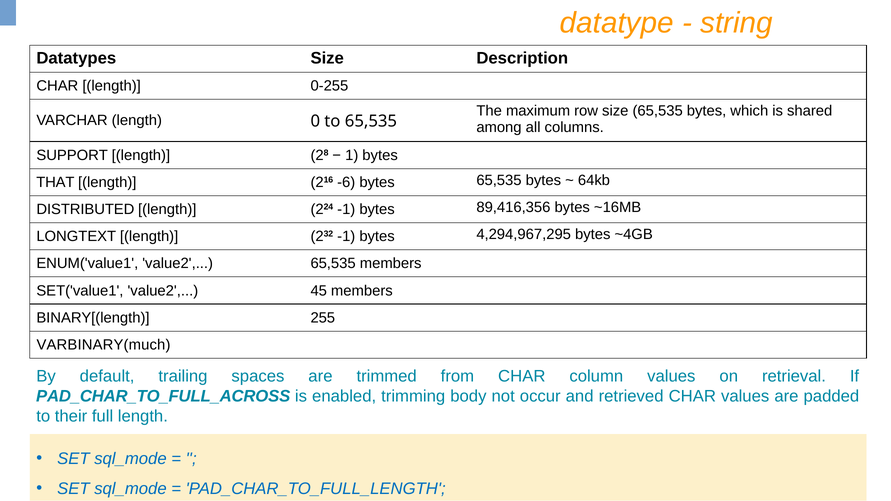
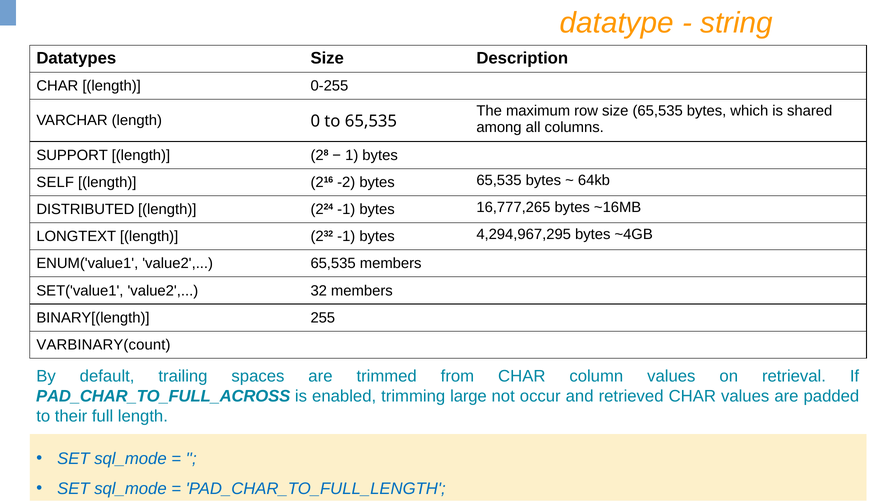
THAT: THAT -> SELF
-6: -6 -> -2
89,416,356: 89,416,356 -> 16,777,265
45: 45 -> 32
VARBINARY(much: VARBINARY(much -> VARBINARY(count
body: body -> large
